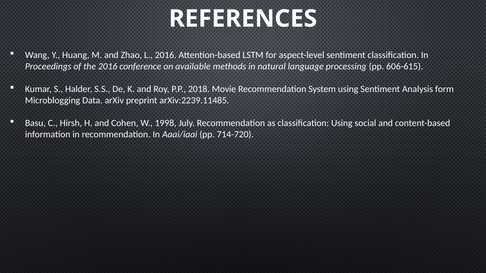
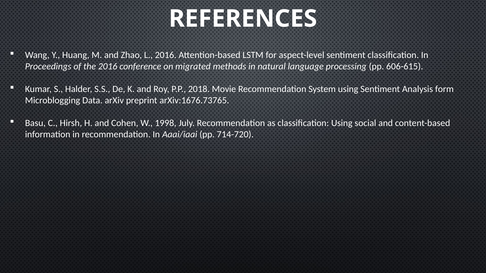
available: available -> migrated
arXiv:2239.11485: arXiv:2239.11485 -> arXiv:1676.73765
